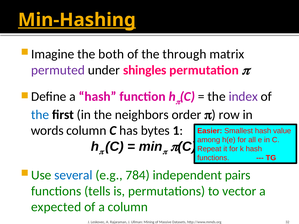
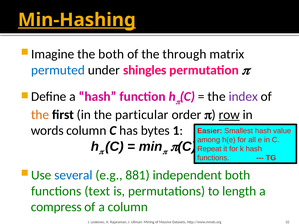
permuted colour: purple -> blue
the at (40, 115) colour: blue -> orange
neighbors: neighbors -> particular
row underline: none -> present
784: 784 -> 881
independent pairs: pairs -> both
tells: tells -> text
vector: vector -> length
expected: expected -> compress
